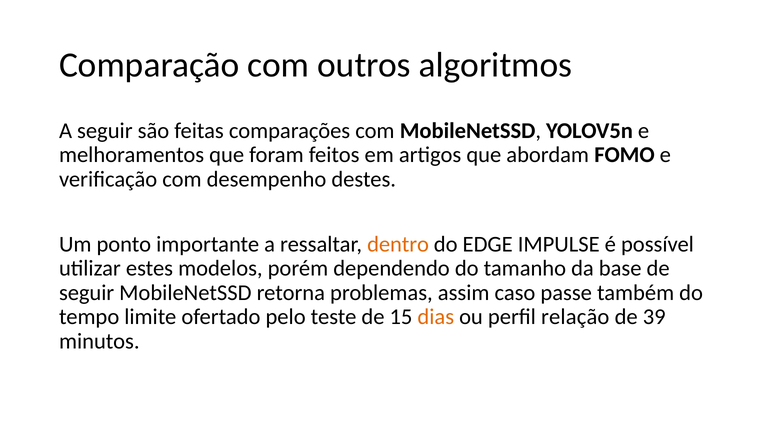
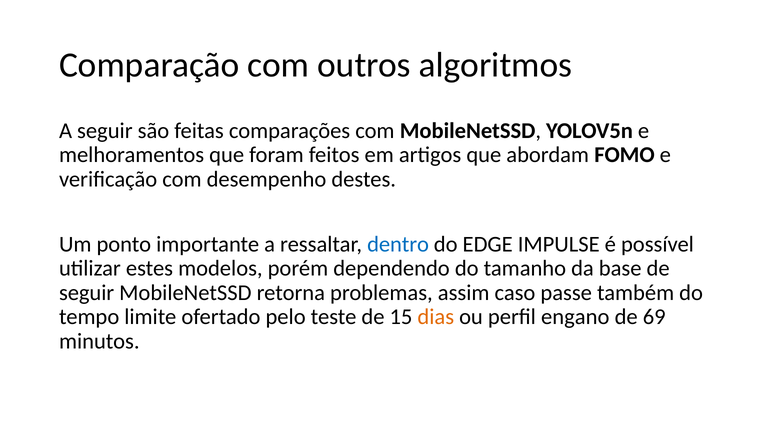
dentro colour: orange -> blue
relação: relação -> engano
39: 39 -> 69
